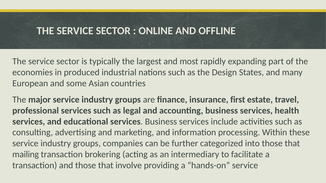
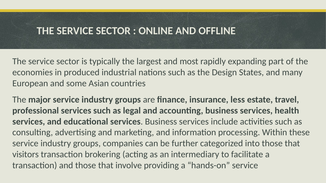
first: first -> less
mailing: mailing -> visitors
